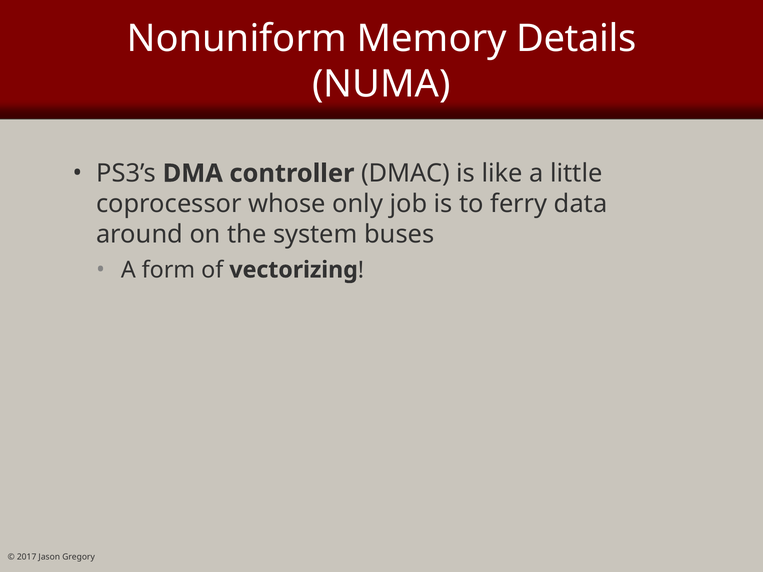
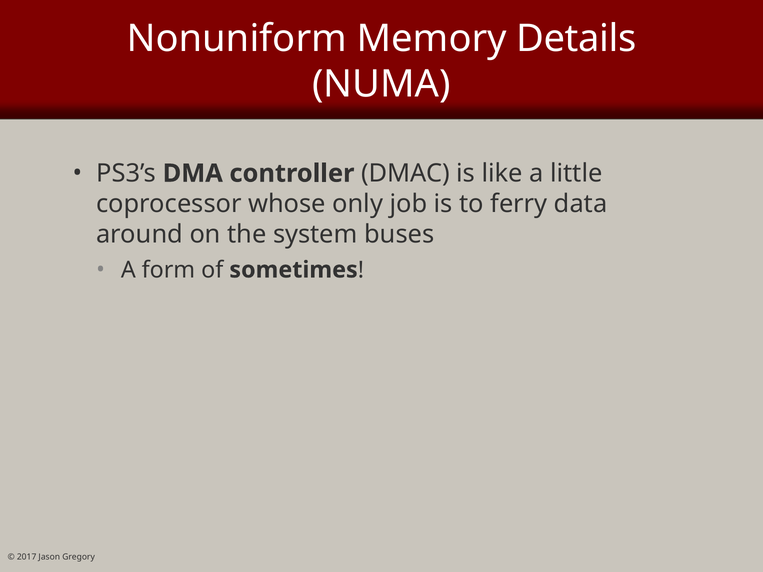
vectorizing: vectorizing -> sometimes
